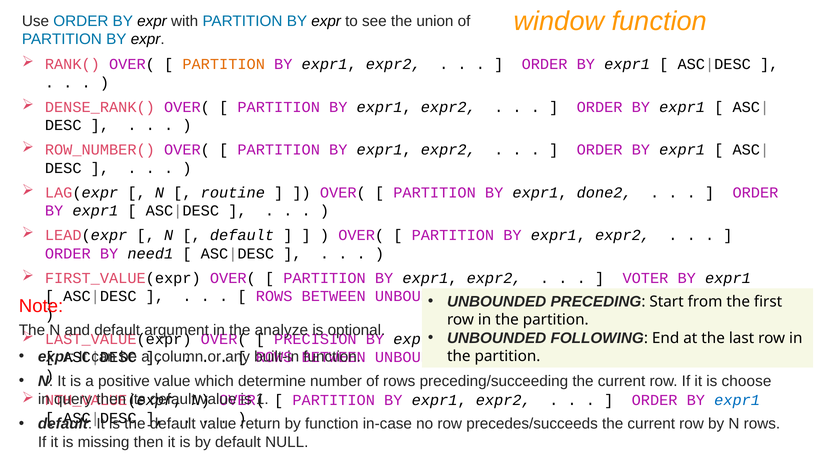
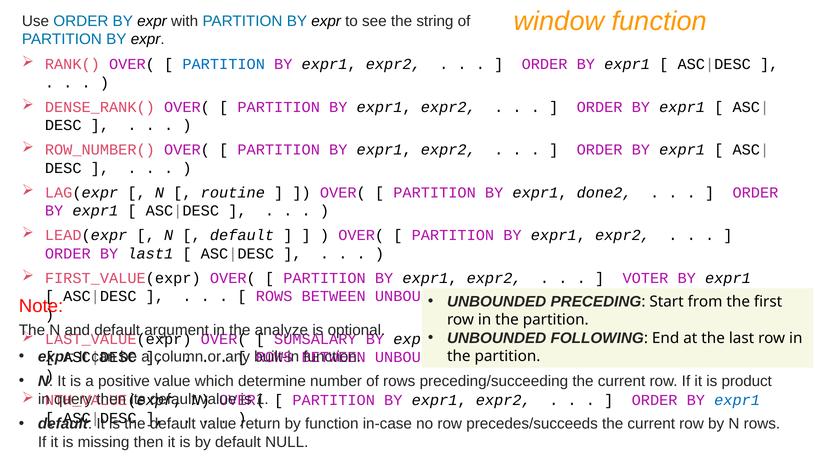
union: union -> string
PARTITION at (224, 64) colour: orange -> blue
need1: need1 -> last1
PRECISION: PRECISION -> SUMSALARY
choose: choose -> product
